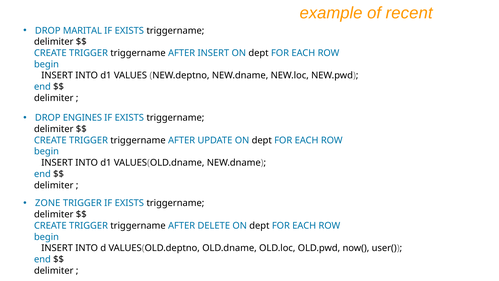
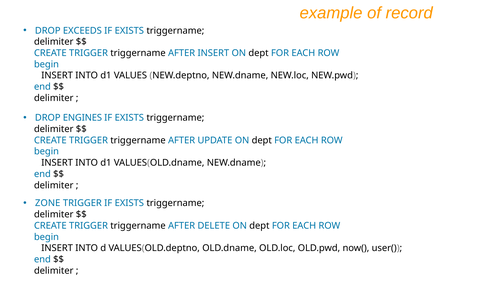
recent: recent -> record
MARITAL: MARITAL -> EXCEEDS
